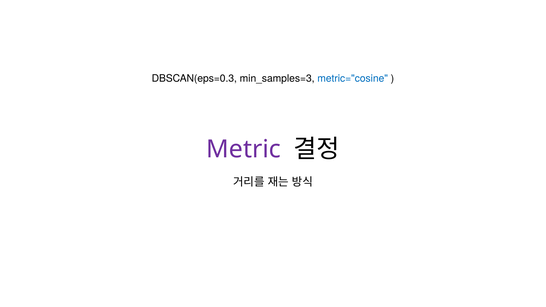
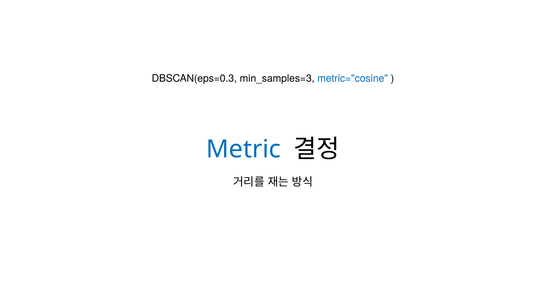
Metric colour: purple -> blue
